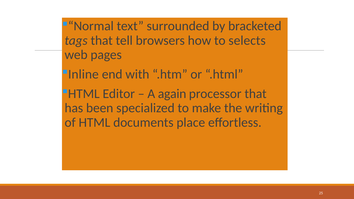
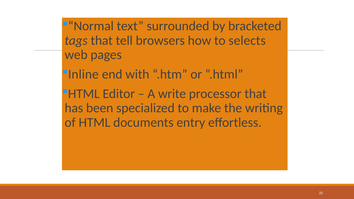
again: again -> write
place: place -> entry
